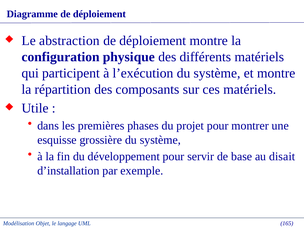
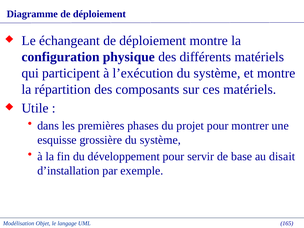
abstraction: abstraction -> échangeant
